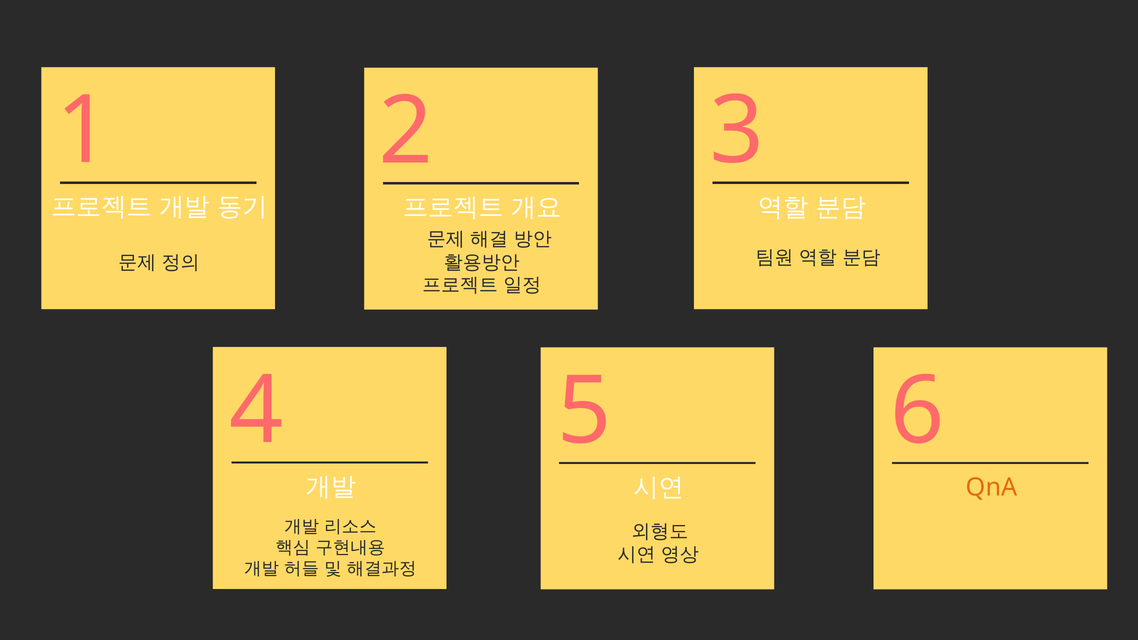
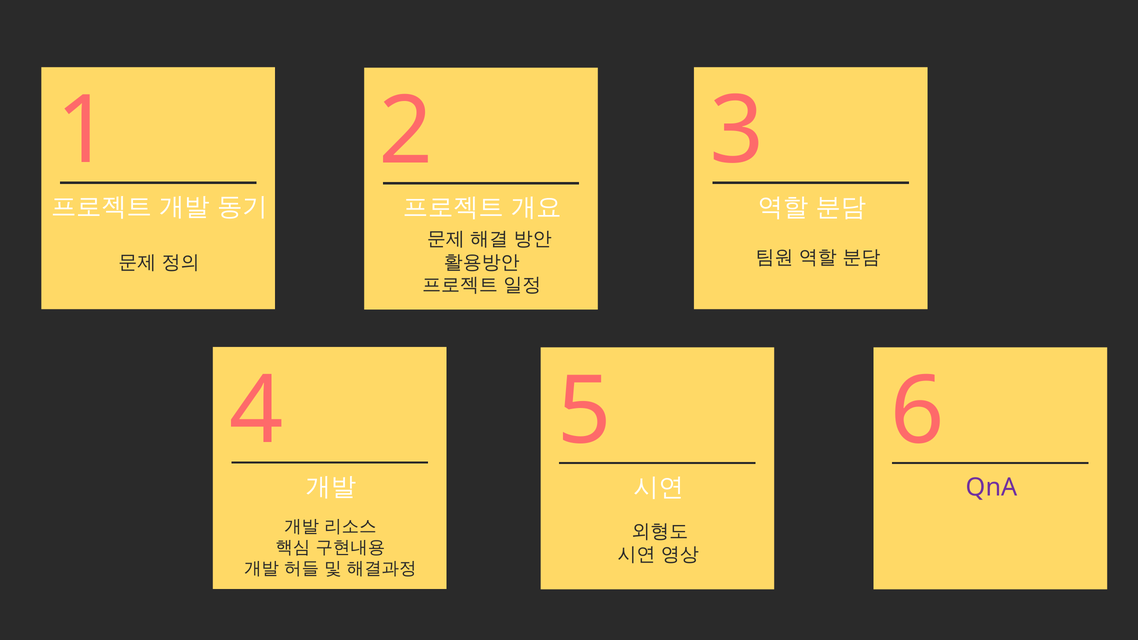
QnA colour: orange -> purple
